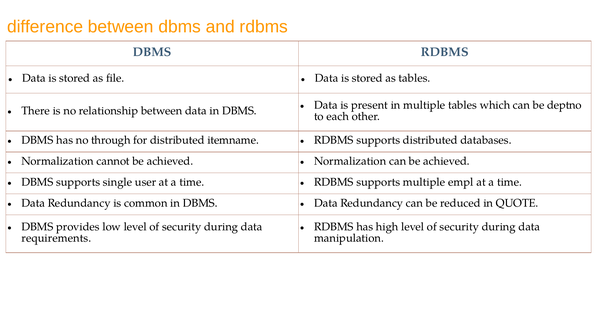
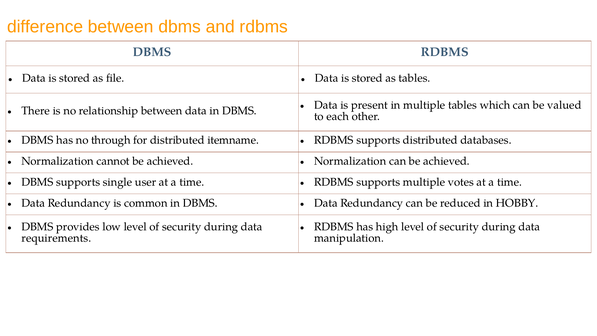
deptno: deptno -> valued
empl: empl -> votes
QUOTE: QUOTE -> HOBBY
